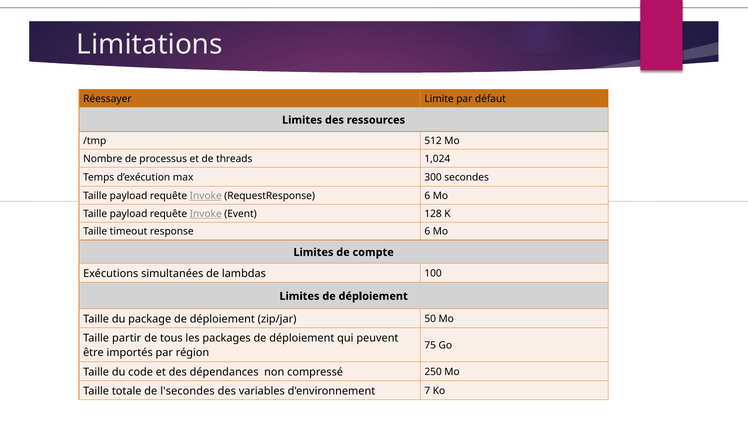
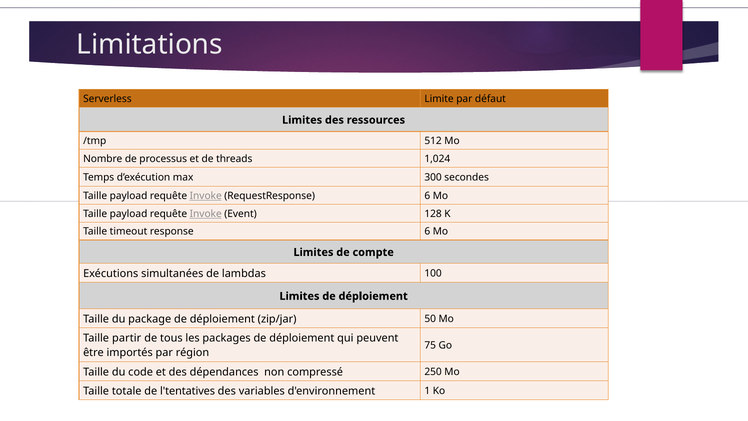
Réessayer: Réessayer -> Serverless
l'secondes: l'secondes -> l'tentatives
7: 7 -> 1
